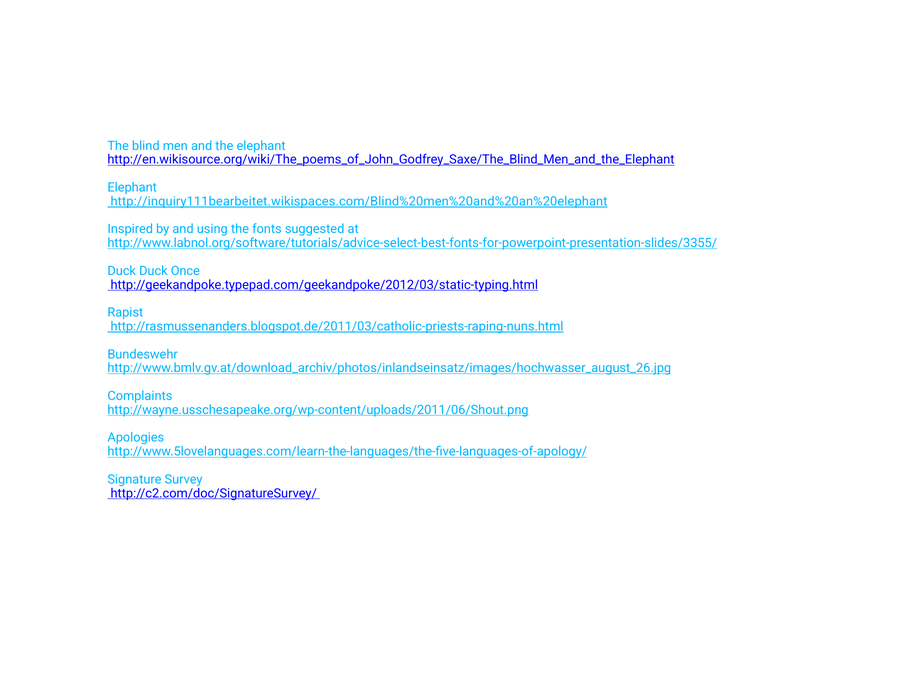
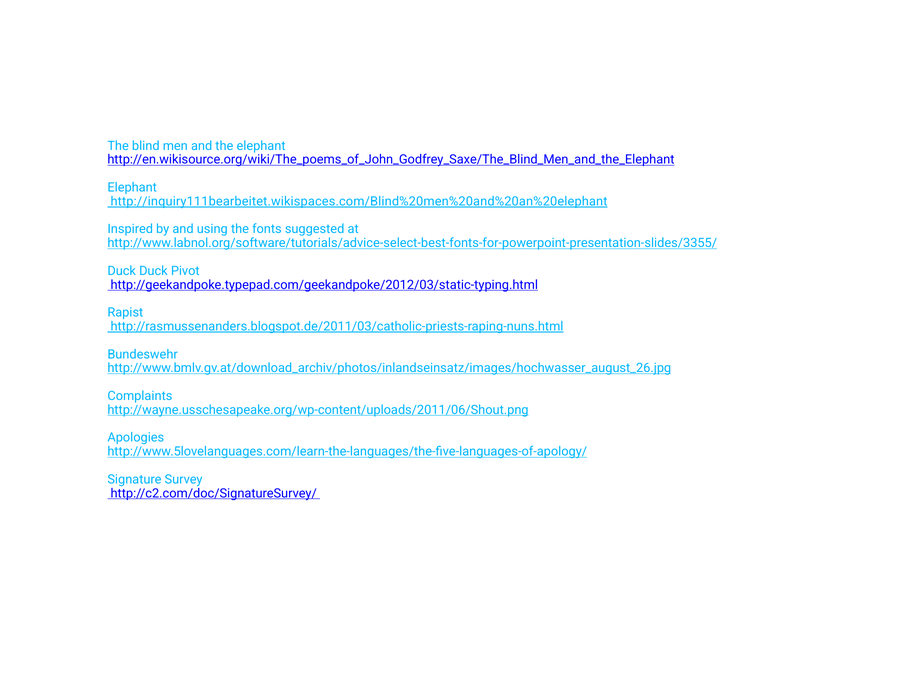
Once: Once -> Pivot
